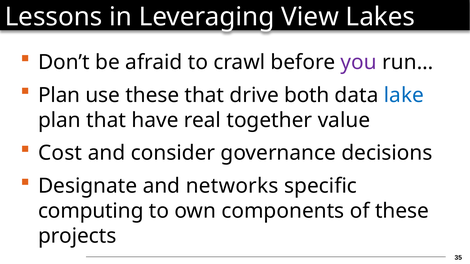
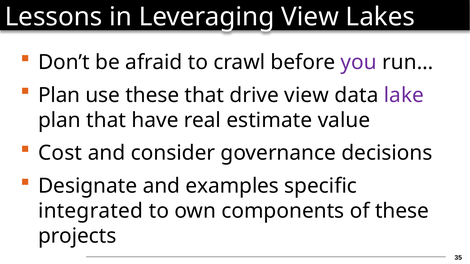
drive both: both -> view
lake colour: blue -> purple
together: together -> estimate
networks: networks -> examples
computing: computing -> integrated
